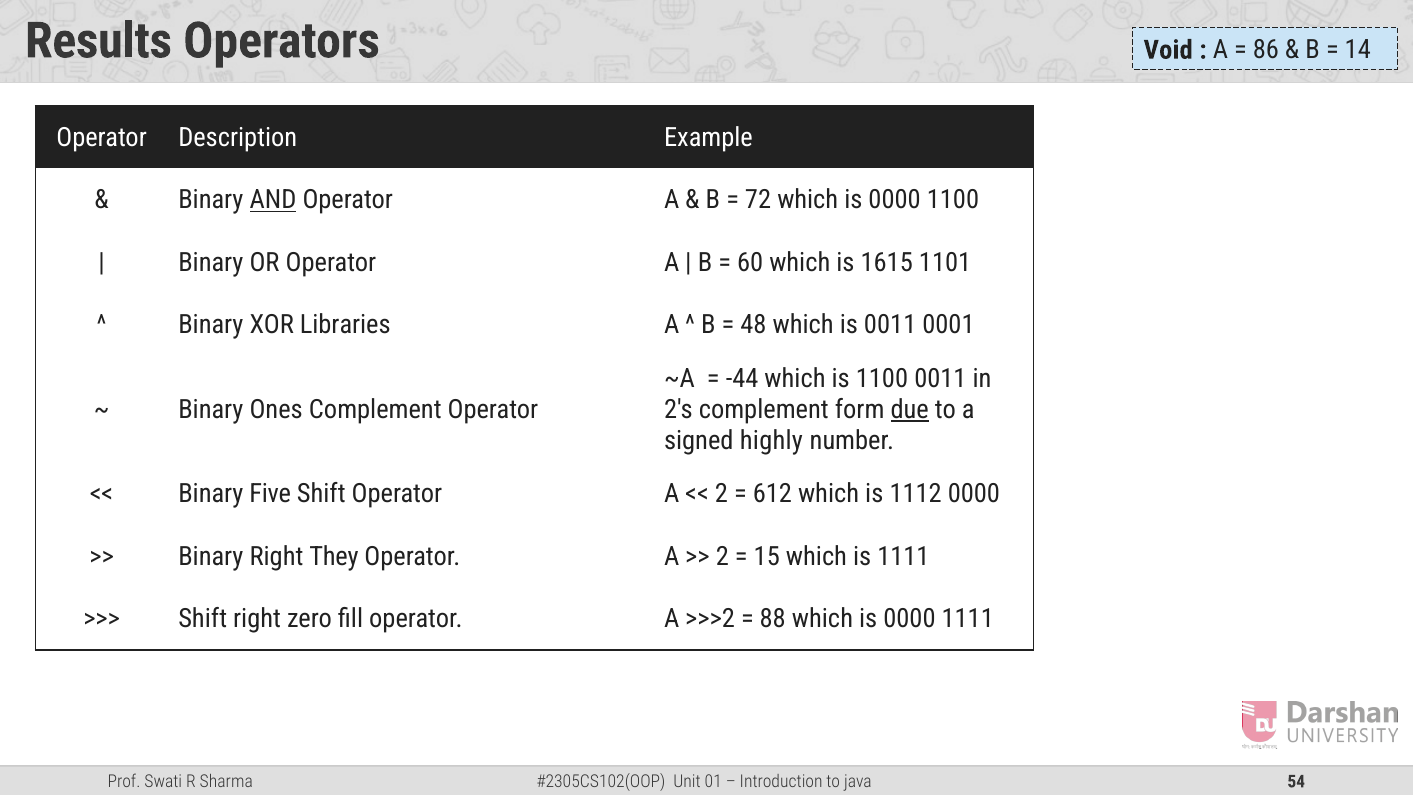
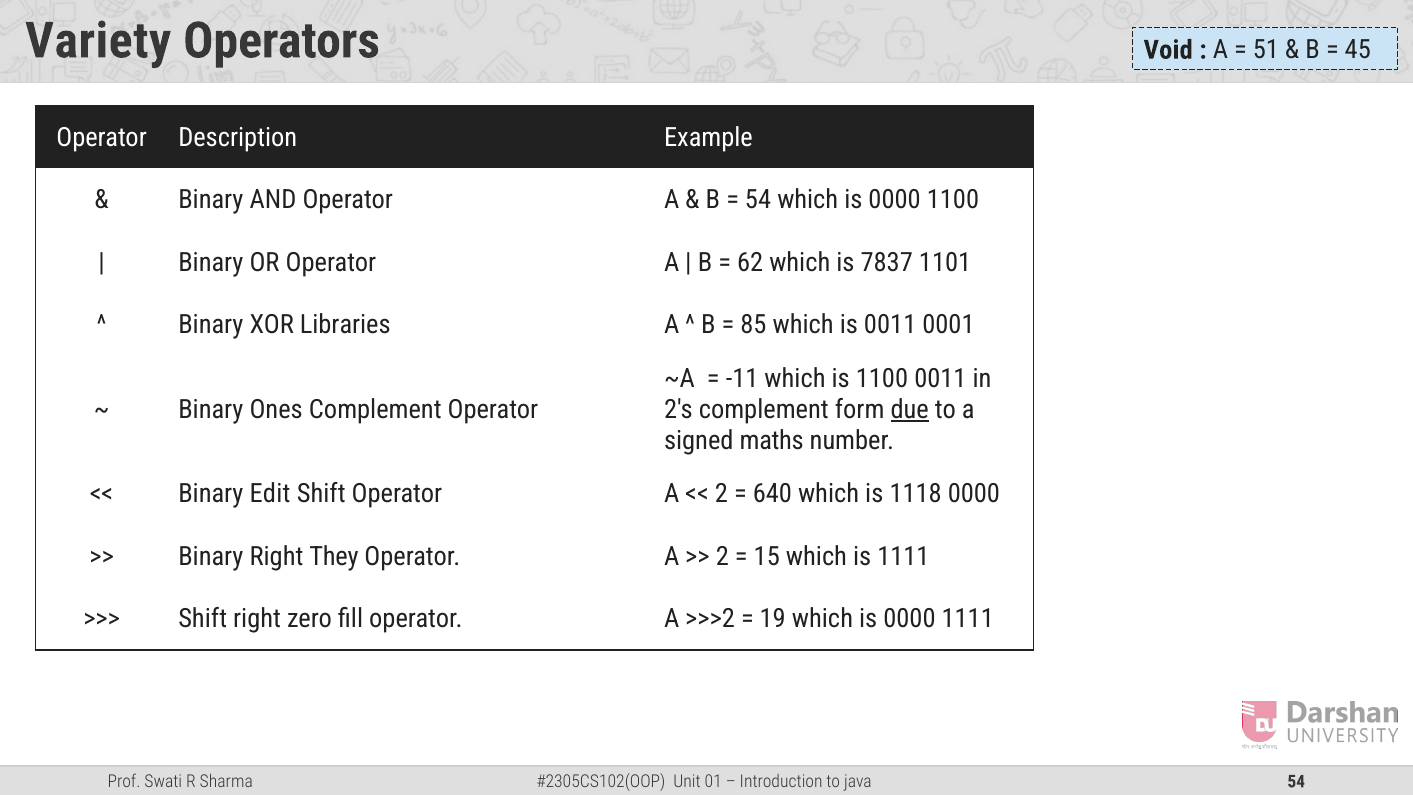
Results: Results -> Variety
86: 86 -> 51
14: 14 -> 45
AND at (273, 200) underline: present -> none
72 at (758, 200): 72 -> 54
60: 60 -> 62
1615: 1615 -> 7837
48: 48 -> 85
-44: -44 -> -11
highly: highly -> maths
Five: Five -> Edit
612: 612 -> 640
1112: 1112 -> 1118
88: 88 -> 19
